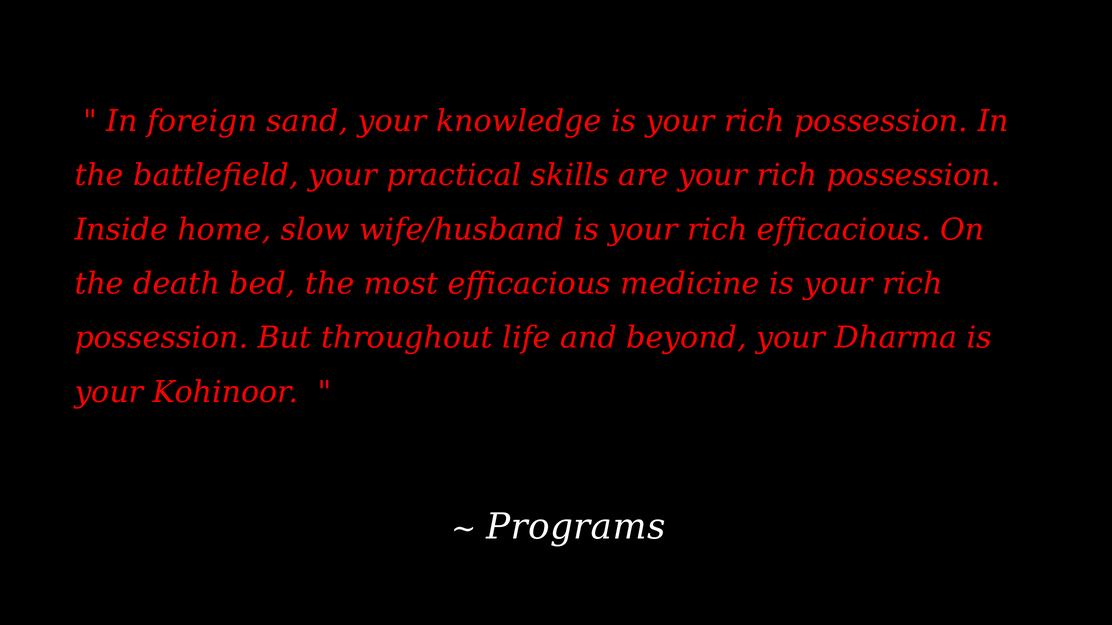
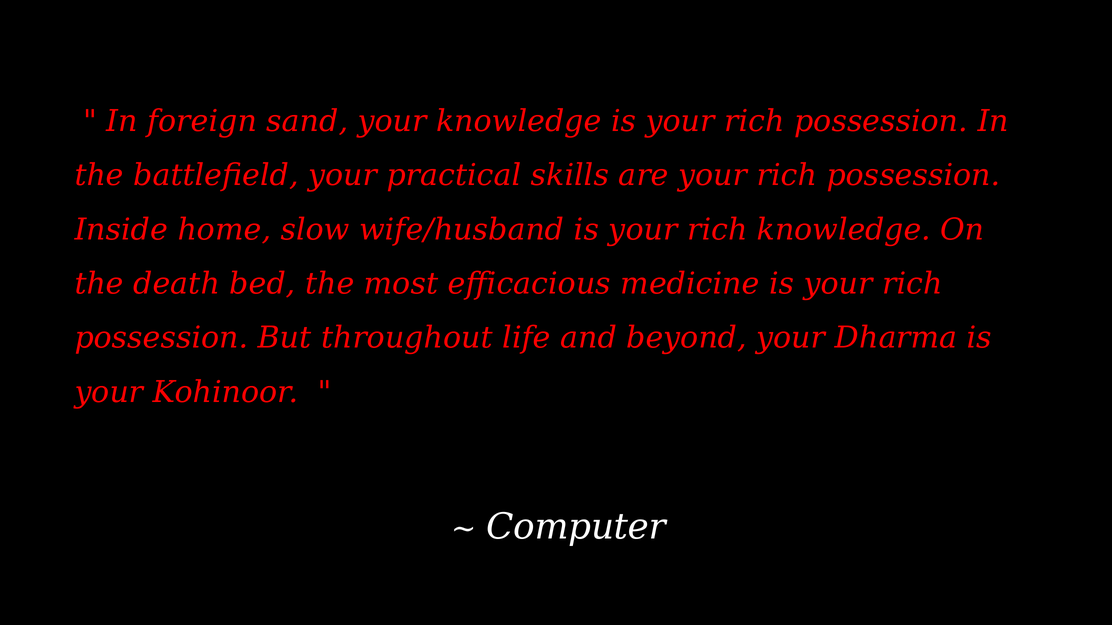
rich efficacious: efficacious -> knowledge
Programs: Programs -> Computer
